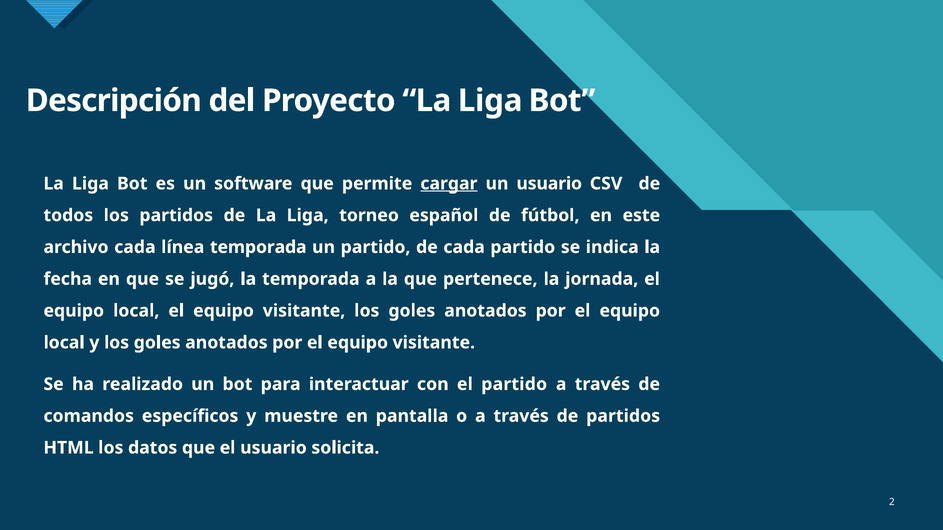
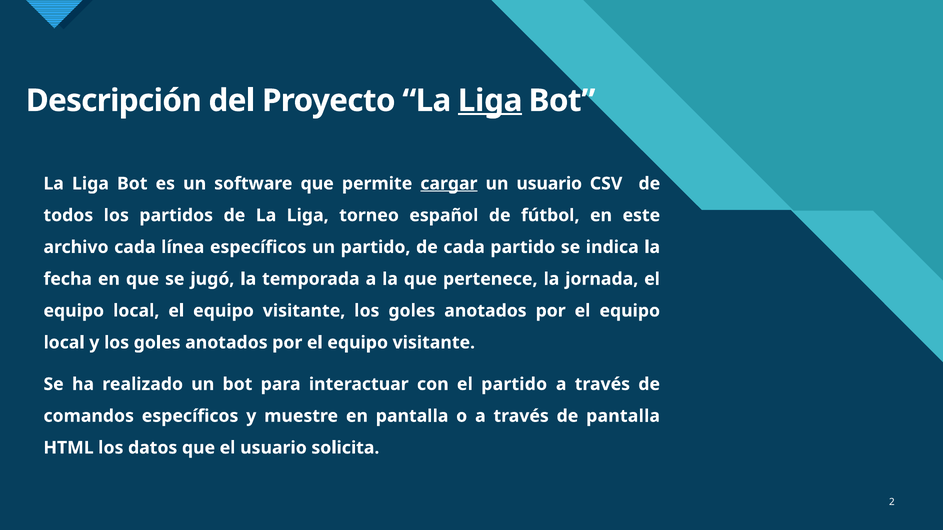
Liga at (490, 101) underline: none -> present
línea temporada: temporada -> específicos
de partidos: partidos -> pantalla
